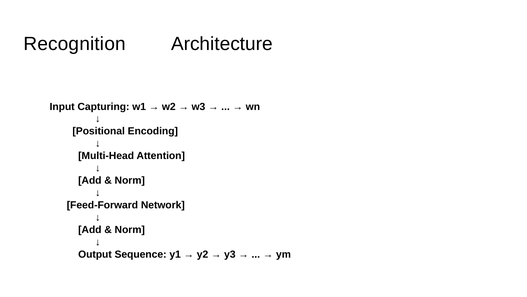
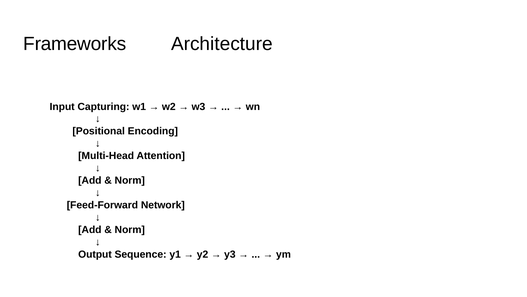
Recognition: Recognition -> Frameworks
